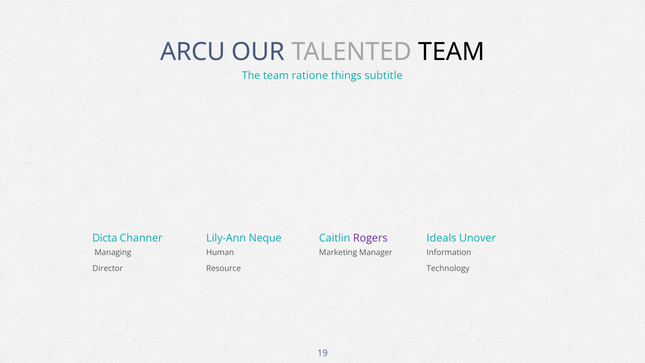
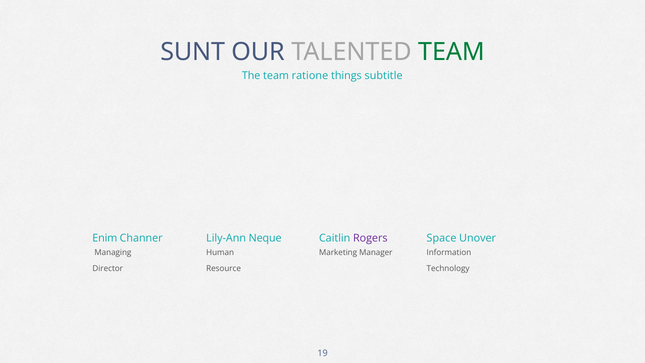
ARCU: ARCU -> SUNT
TEAM at (451, 52) colour: black -> green
Dicta: Dicta -> Enim
Ideals: Ideals -> Space
